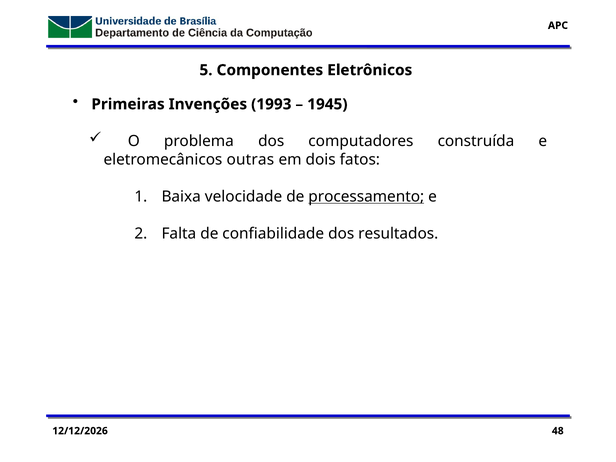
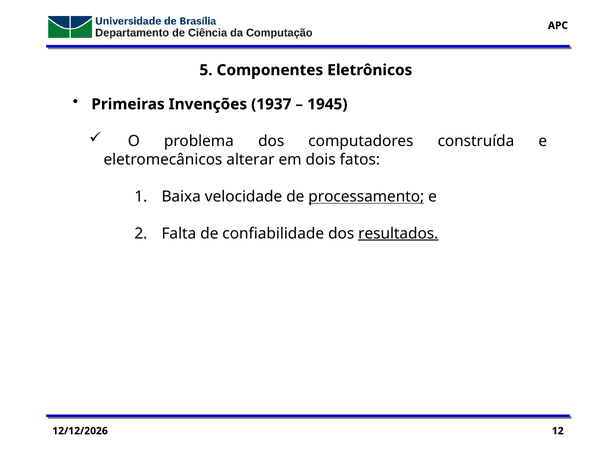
1993: 1993 -> 1937
outras: outras -> alterar
resultados underline: none -> present
48: 48 -> 12
